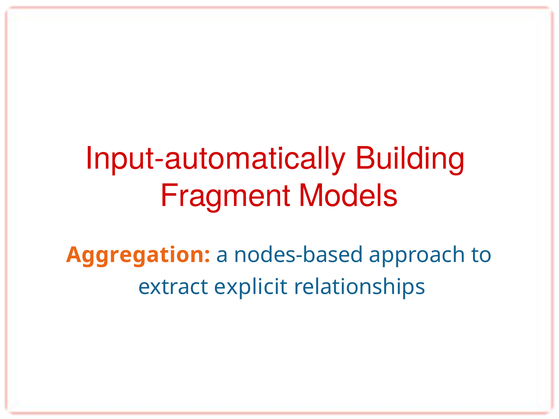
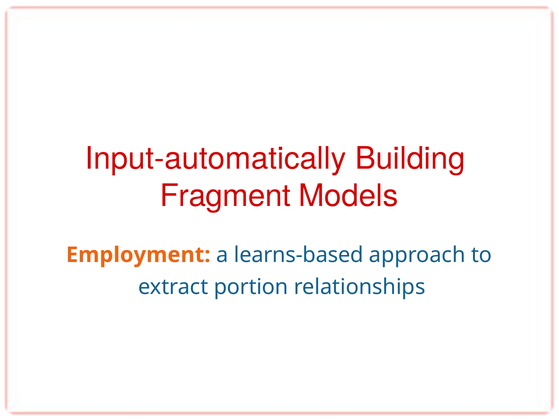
Aggregation: Aggregation -> Employment
nodes-based: nodes-based -> learns-based
explicit: explicit -> portion
